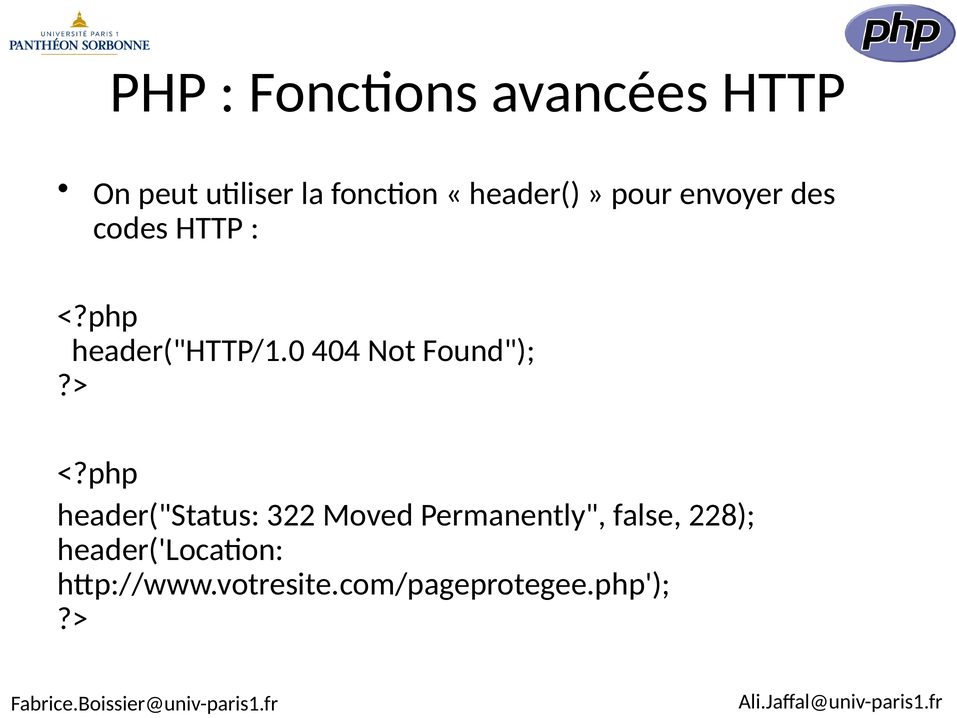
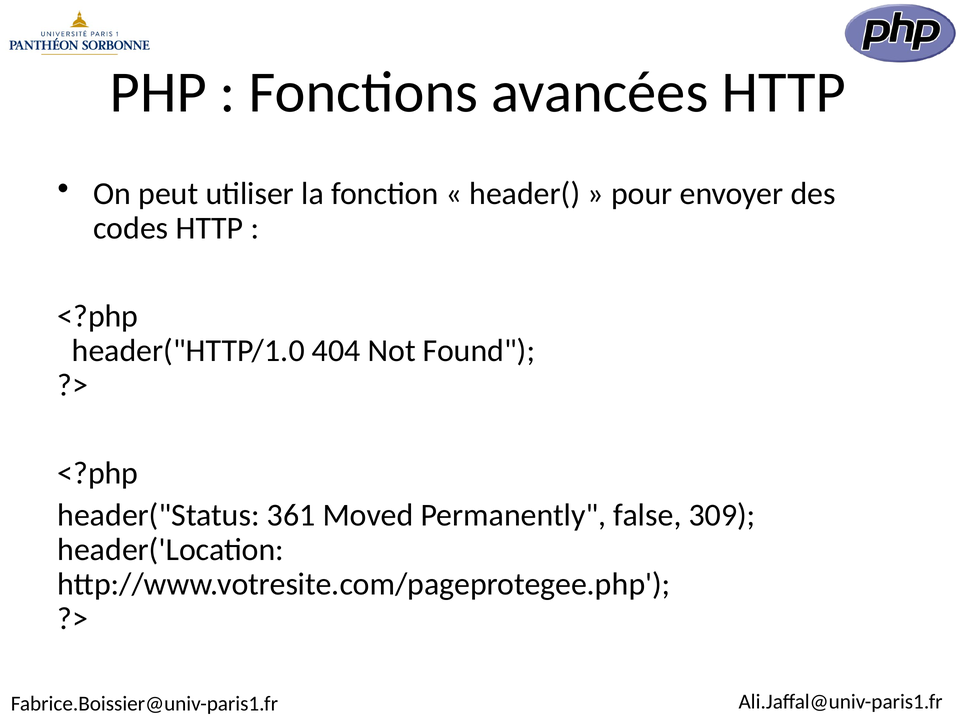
322: 322 -> 361
228: 228 -> 309
